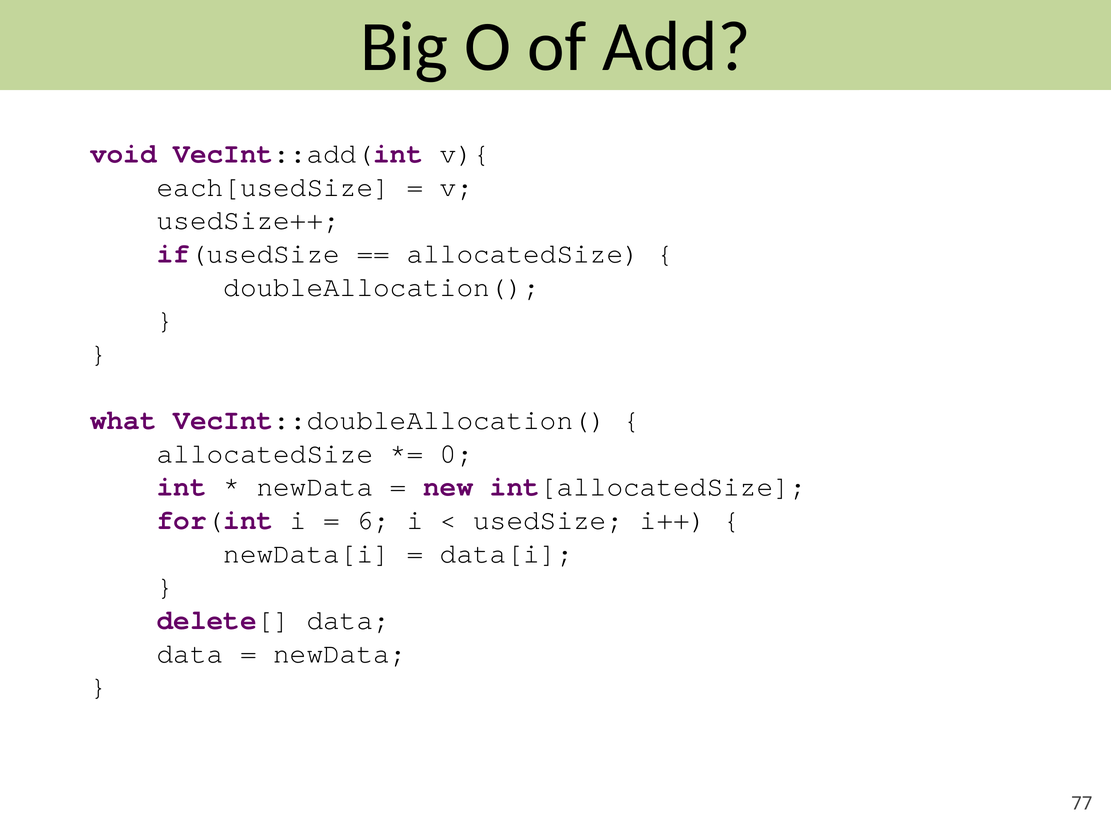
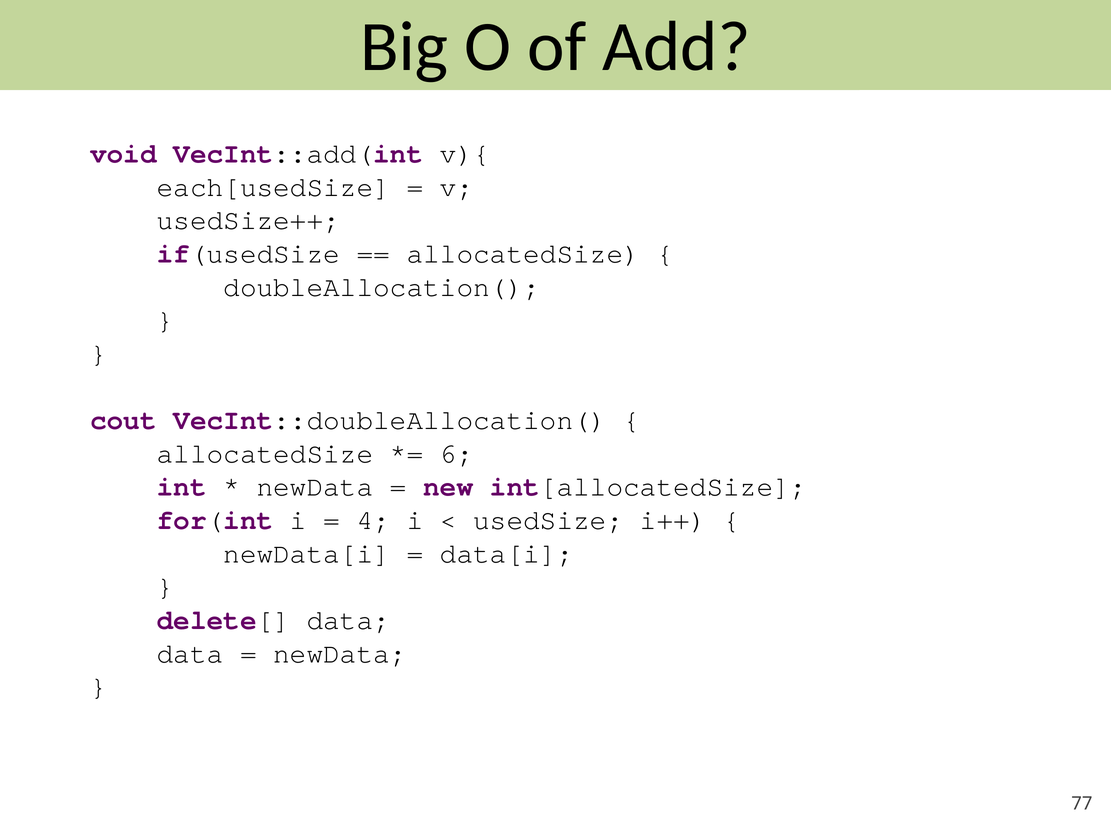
what: what -> cout
0: 0 -> 6
6: 6 -> 4
